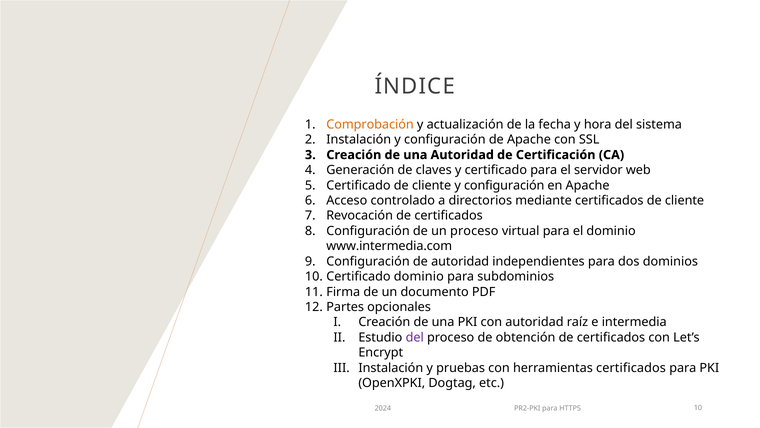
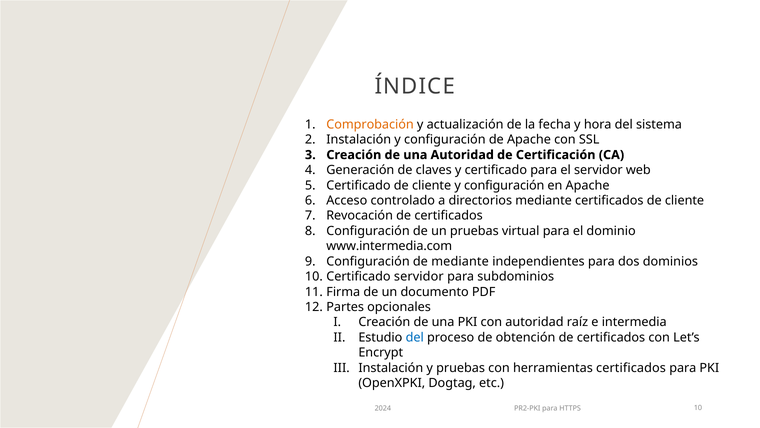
un proceso: proceso -> pruebas
de autoridad: autoridad -> mediante
Certificado dominio: dominio -> servidor
del at (415, 337) colour: purple -> blue
